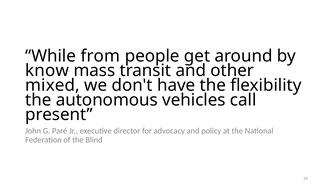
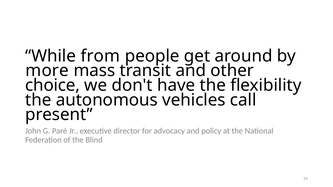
know: know -> more
mixed: mixed -> choice
